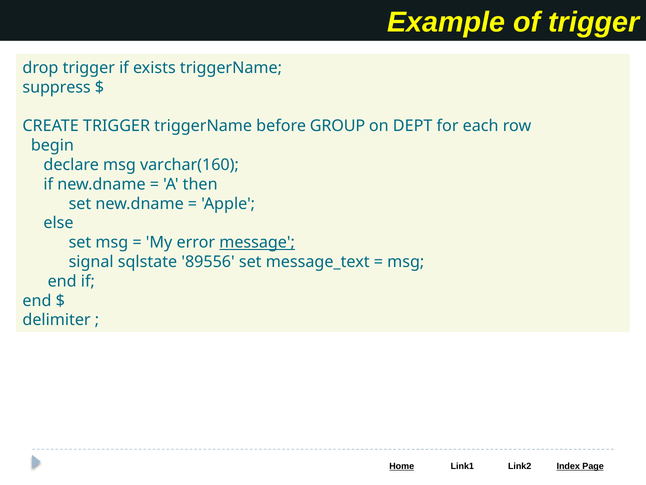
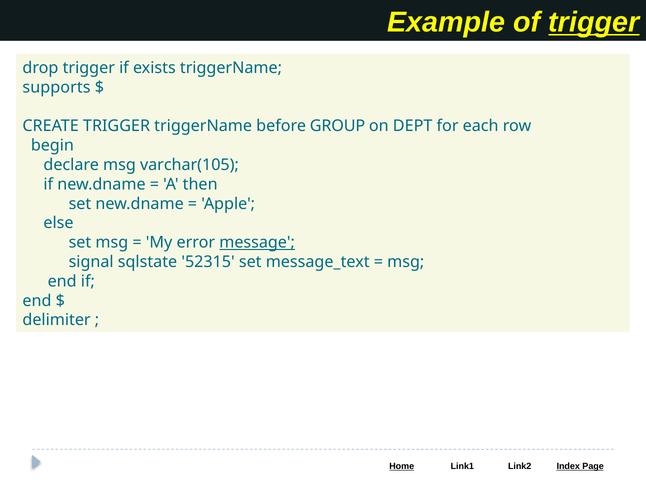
trigger at (594, 22) underline: none -> present
suppress: suppress -> supports
varchar(160: varchar(160 -> varchar(105
89556: 89556 -> 52315
